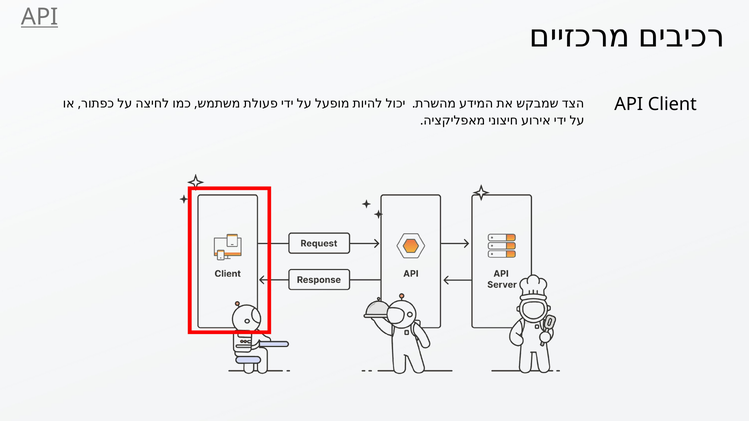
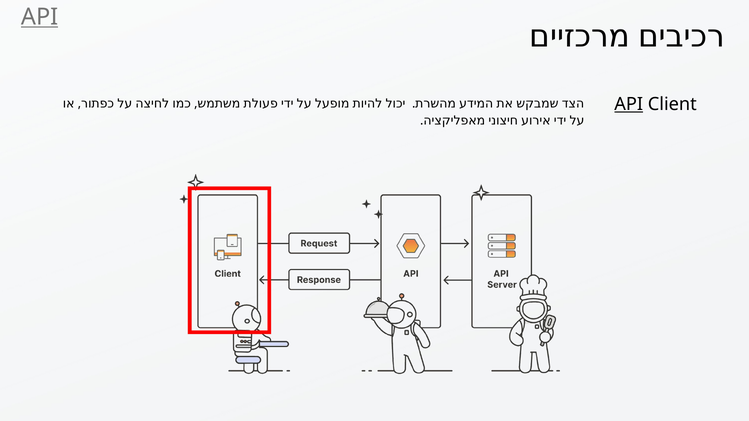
API at (629, 104) underline: none -> present
